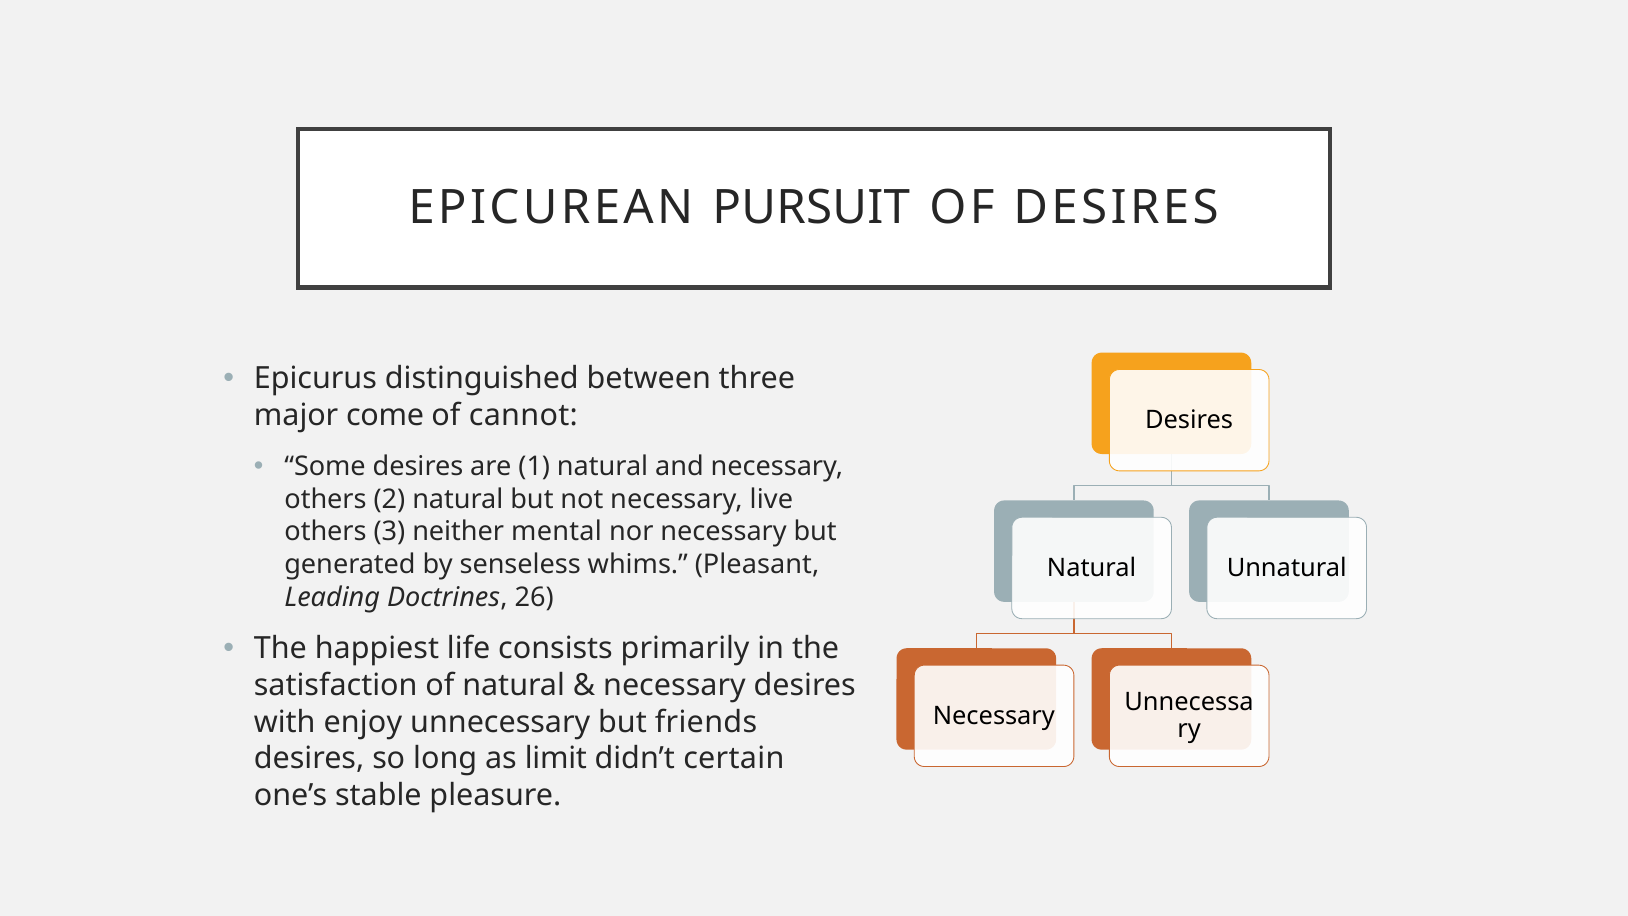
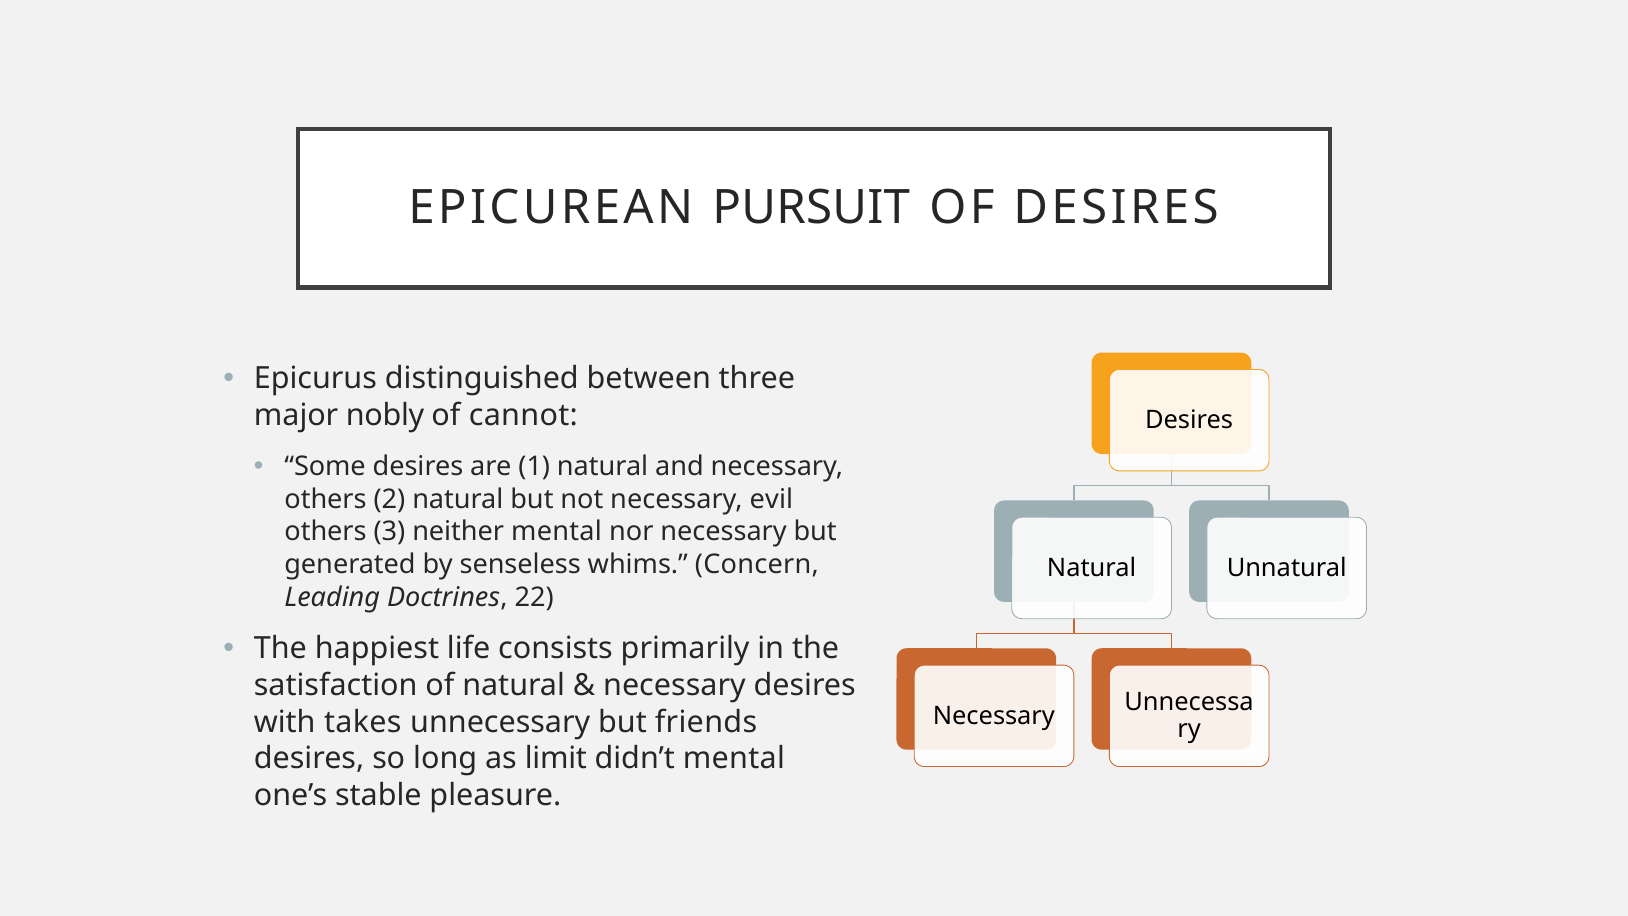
come: come -> nobly
live: live -> evil
Pleasant: Pleasant -> Concern
26: 26 -> 22
enjoy: enjoy -> takes
didn’t certain: certain -> mental
